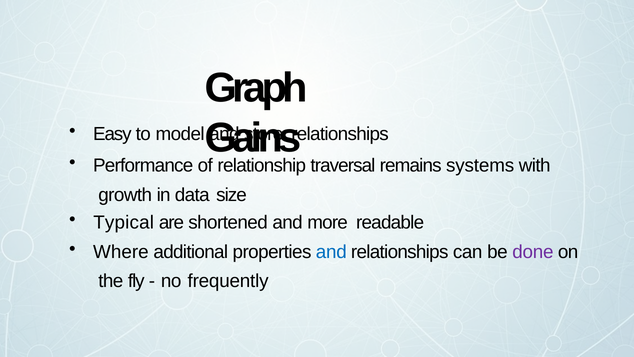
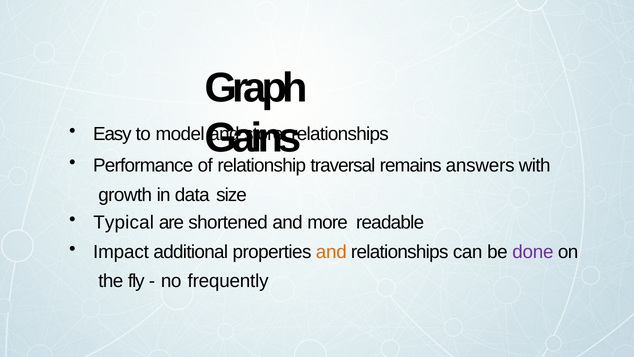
systems: systems -> answers
Where: Where -> Impact
and at (331, 252) colour: blue -> orange
